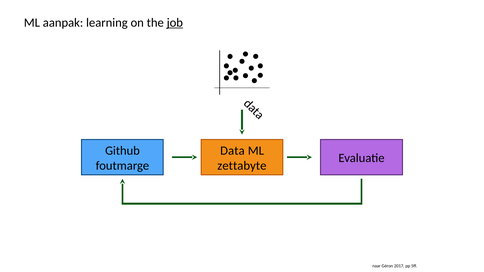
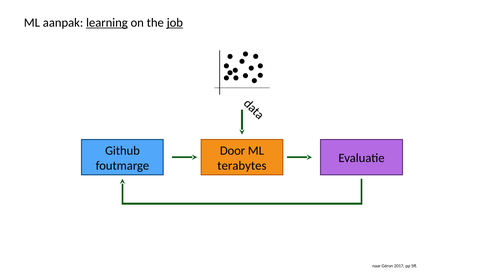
learning underline: none -> present
Data: Data -> Door
zettabyte: zettabyte -> terabytes
